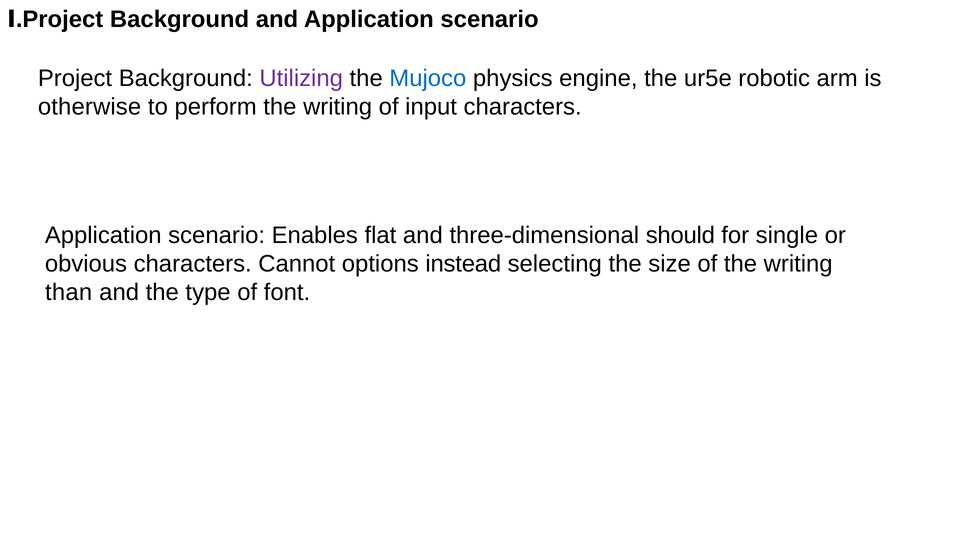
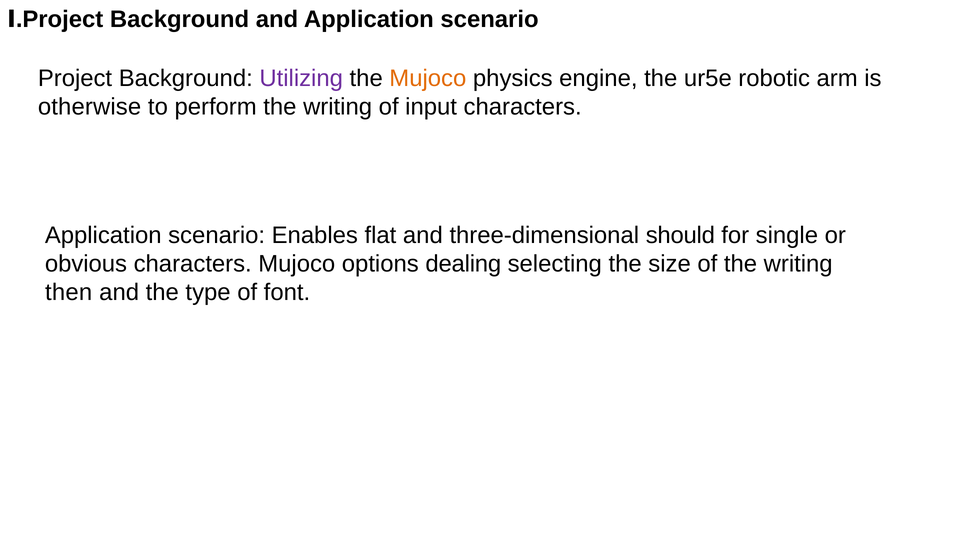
Mujoco at (428, 78) colour: blue -> orange
characters Cannot: Cannot -> Mujoco
instead: instead -> dealing
than: than -> then
